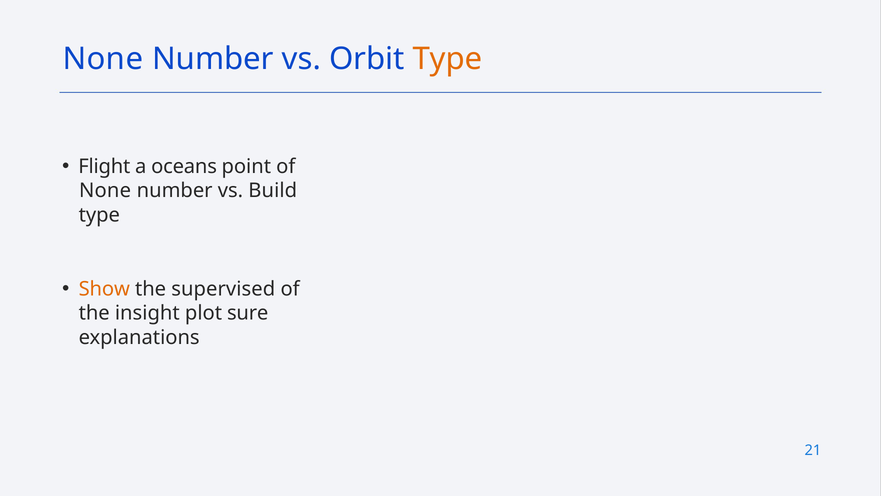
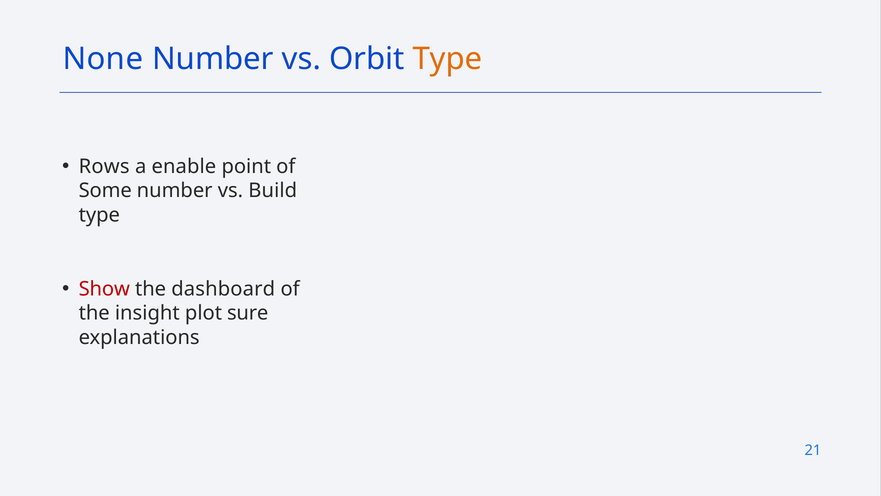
Flight: Flight -> Rows
oceans: oceans -> enable
None at (105, 190): None -> Some
Show colour: orange -> red
supervised: supervised -> dashboard
